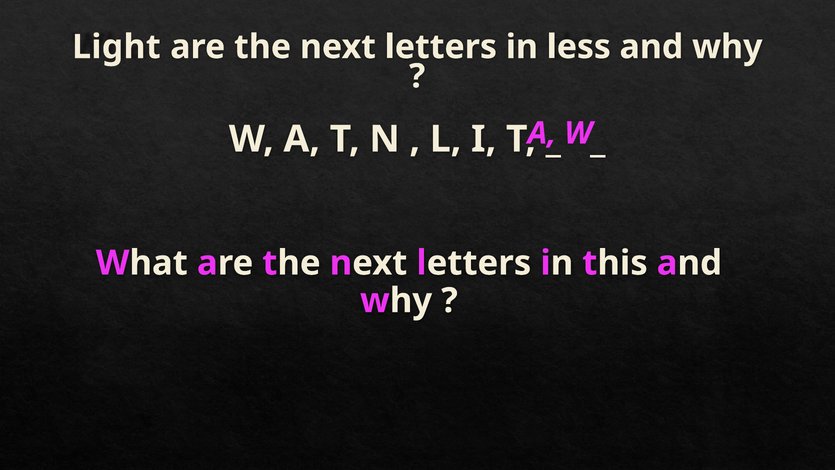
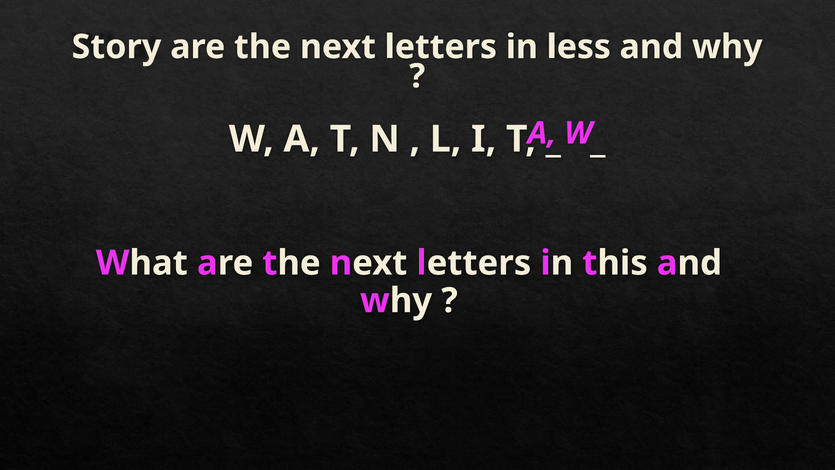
Light: Light -> Story
